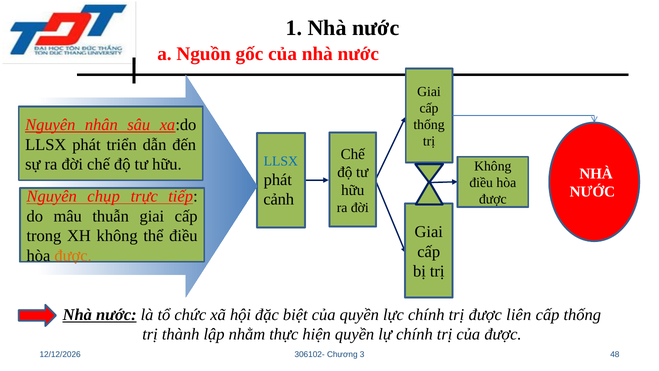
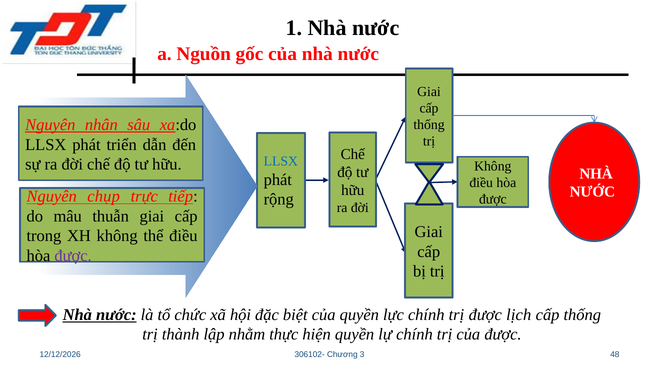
cảnh: cảnh -> rộng
được at (73, 256) colour: orange -> purple
liên: liên -> lịch
